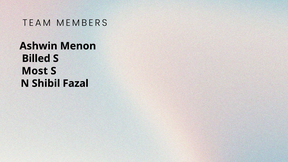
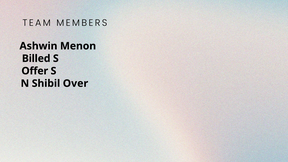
Most: Most -> Offer
Fazal: Fazal -> Over
